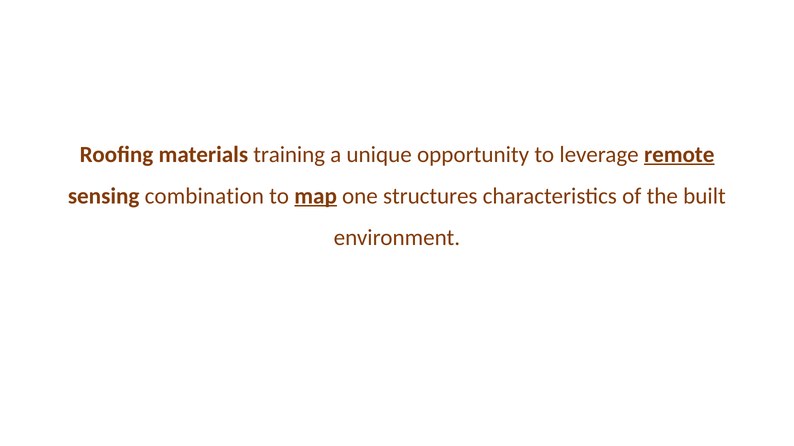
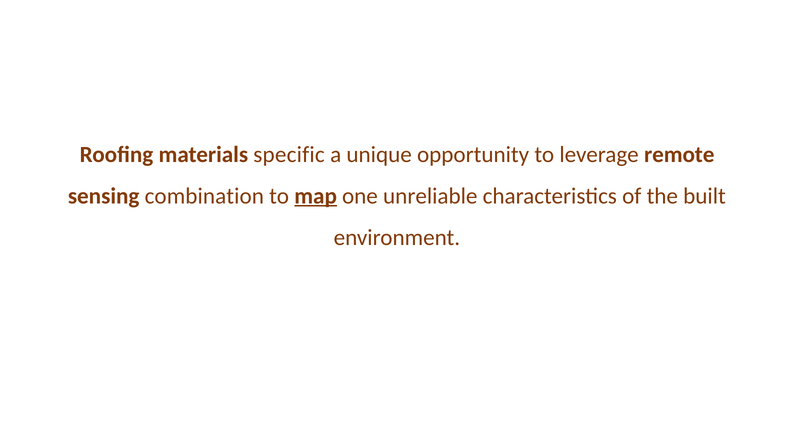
training: training -> specific
remote underline: present -> none
structures: structures -> unreliable
